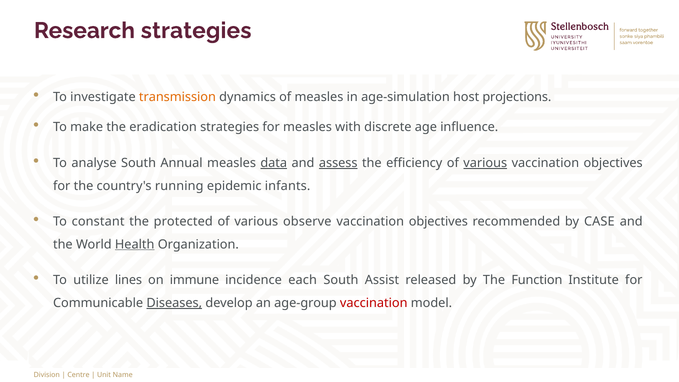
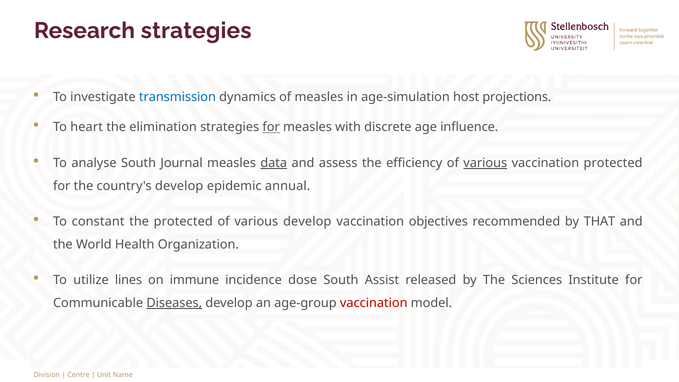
transmission colour: orange -> blue
make: make -> heart
eradication: eradication -> elimination
for at (271, 127) underline: none -> present
Annual: Annual -> Journal
assess underline: present -> none
objectives at (613, 163): objectives -> protected
country's running: running -> develop
infants: infants -> annual
various observe: observe -> develop
CASE: CASE -> THAT
Health underline: present -> none
each: each -> dose
Function: Function -> Sciences
